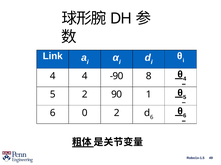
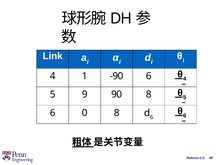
4 4: 4 -> 1
-90 8: 8 -> 6
5 2: 2 -> 9
90 1: 1 -> 8
0 2: 2 -> 8
